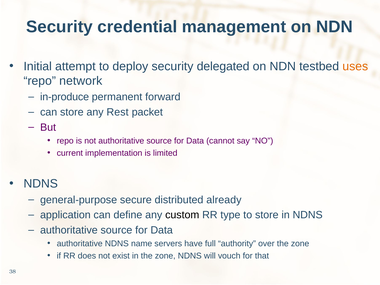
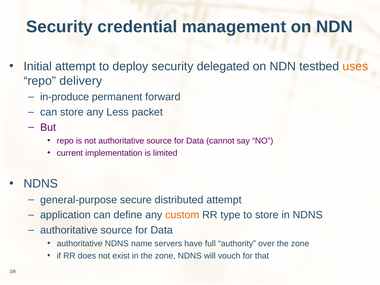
network: network -> delivery
Rest: Rest -> Less
distributed already: already -> attempt
custom colour: black -> orange
